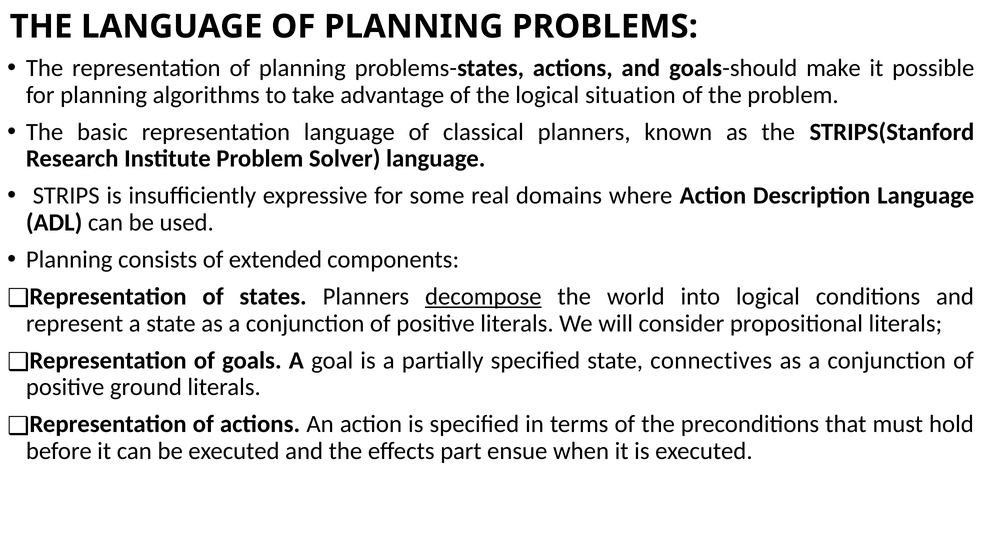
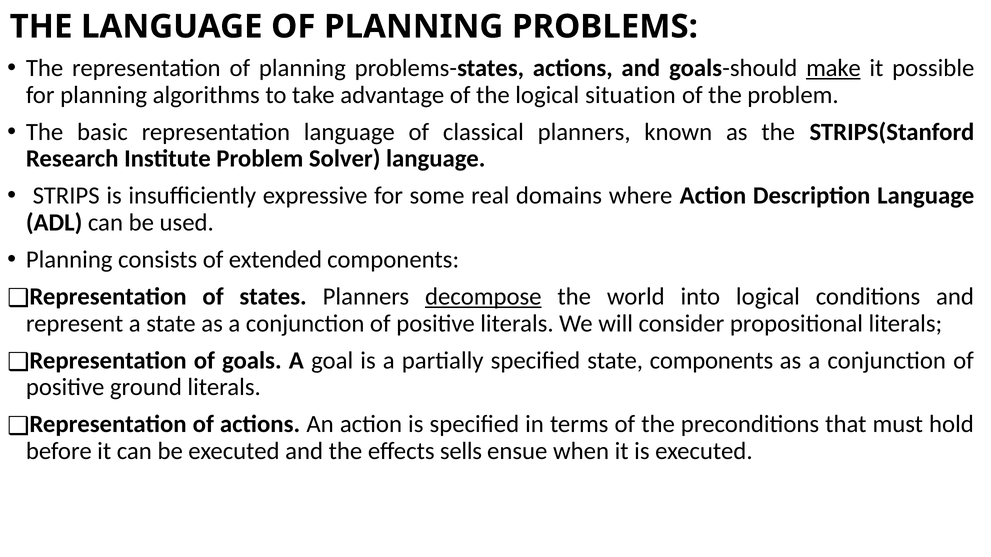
make underline: none -> present
state connectives: connectives -> components
part: part -> sells
